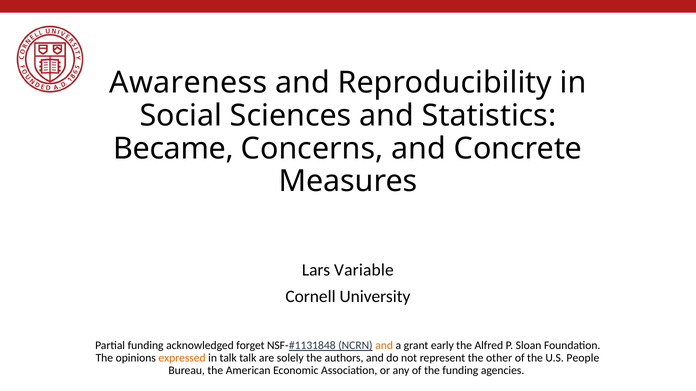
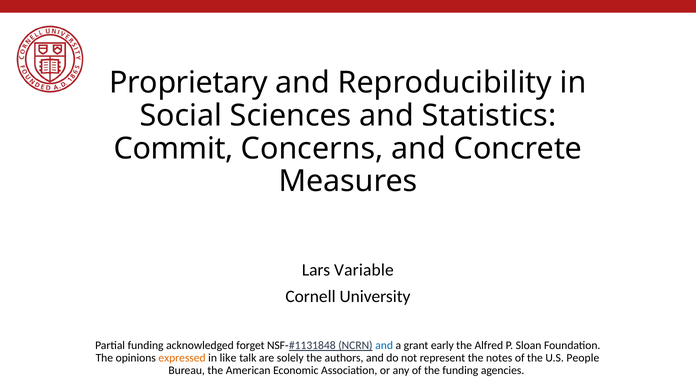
Awareness: Awareness -> Proprietary
Became: Became -> Commit
and at (384, 346) colour: orange -> blue
in talk: talk -> like
other: other -> notes
